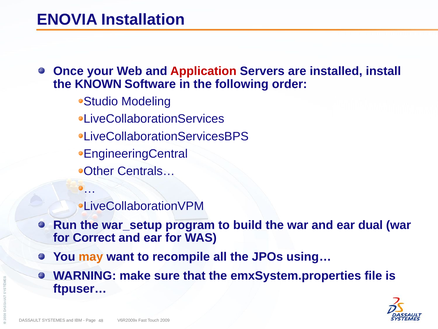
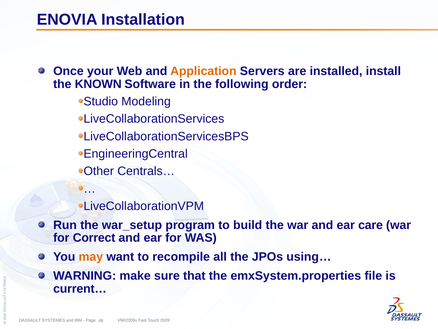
Application colour: red -> orange
dual: dual -> care
ftpuser…: ftpuser… -> current…
